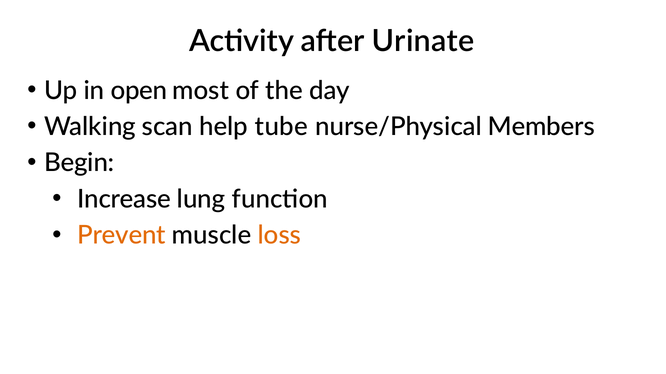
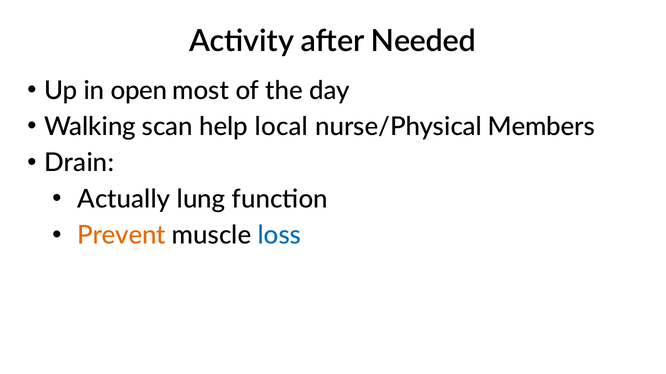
Urinate: Urinate -> Needed
tube: tube -> local
Begin: Begin -> Drain
Increase: Increase -> Actually
loss colour: orange -> blue
